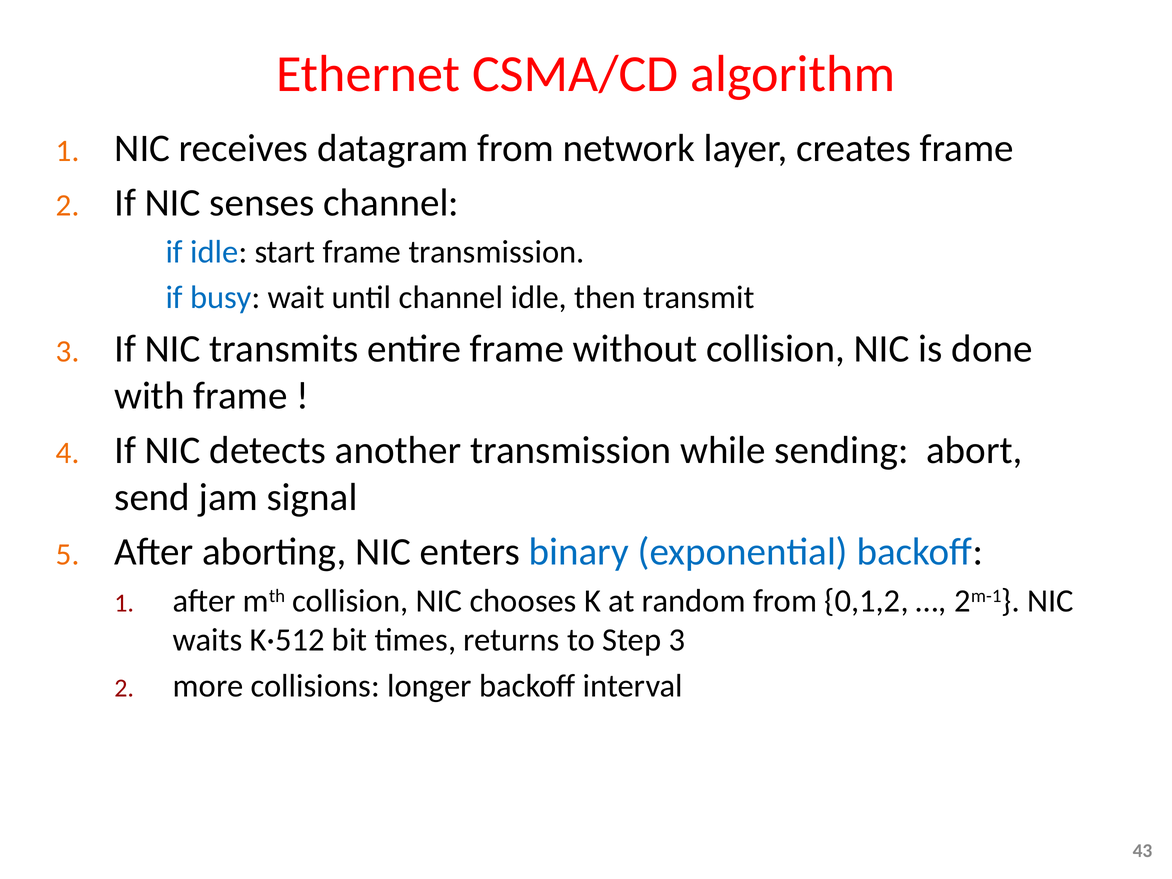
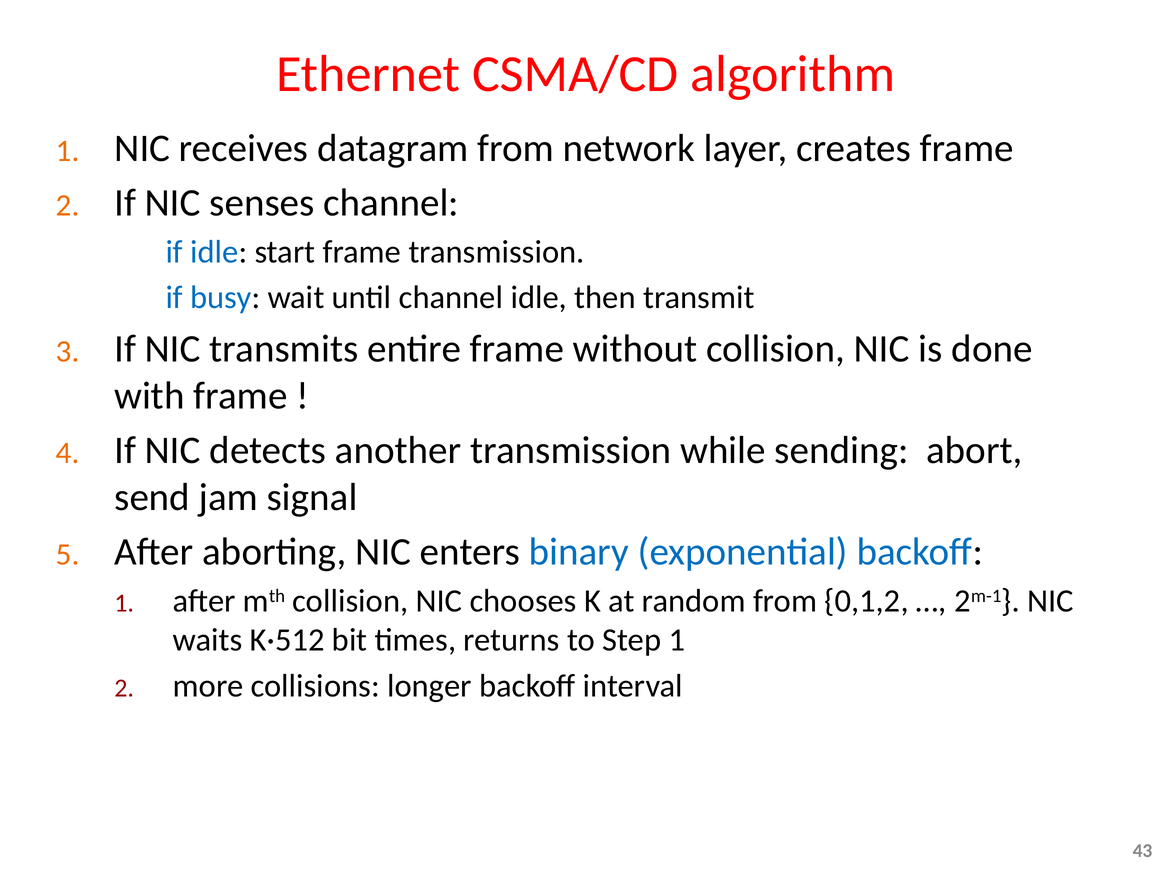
Step 3: 3 -> 1
